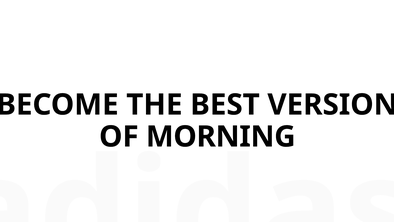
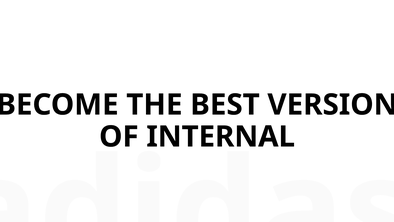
MORNING: MORNING -> INTERNAL
